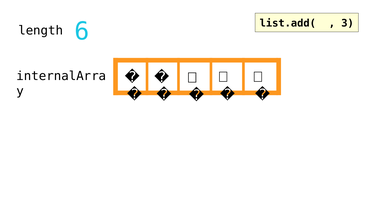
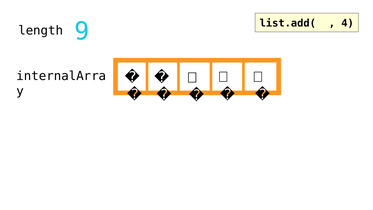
6: 6 -> 9
3: 3 -> 4
